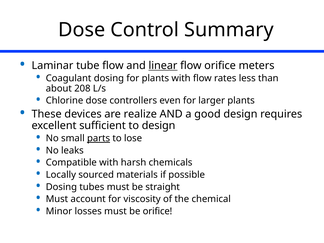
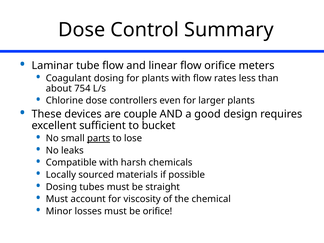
linear underline: present -> none
208: 208 -> 754
realize: realize -> couple
to design: design -> bucket
